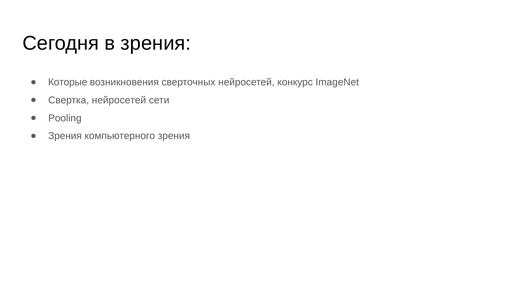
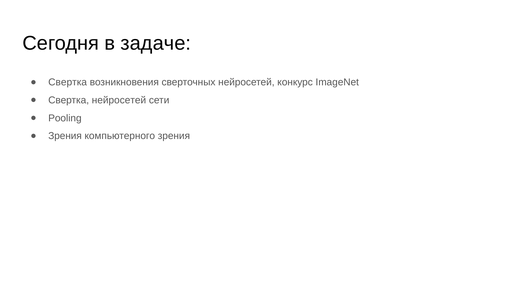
в зрения: зрения -> задаче
Которые at (68, 82): Которые -> Свертка
